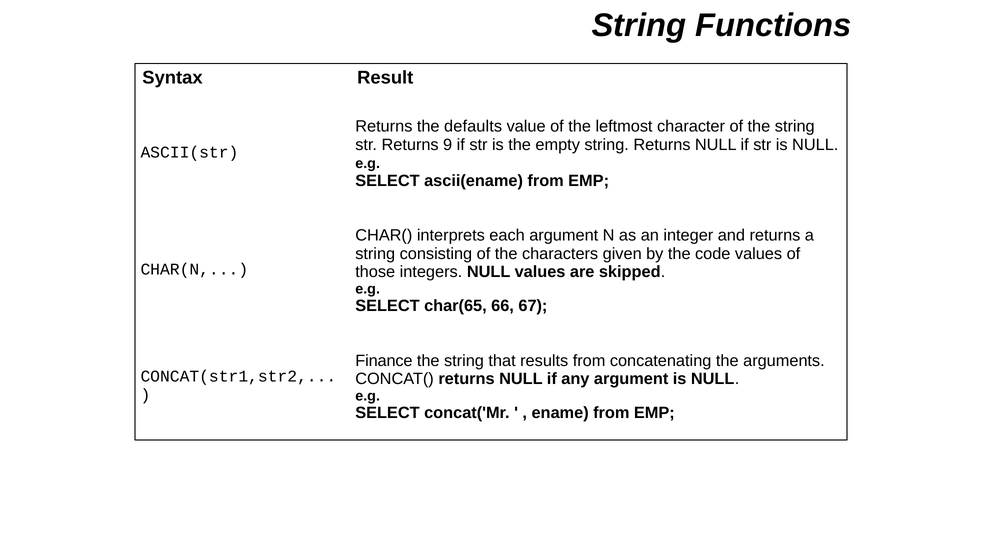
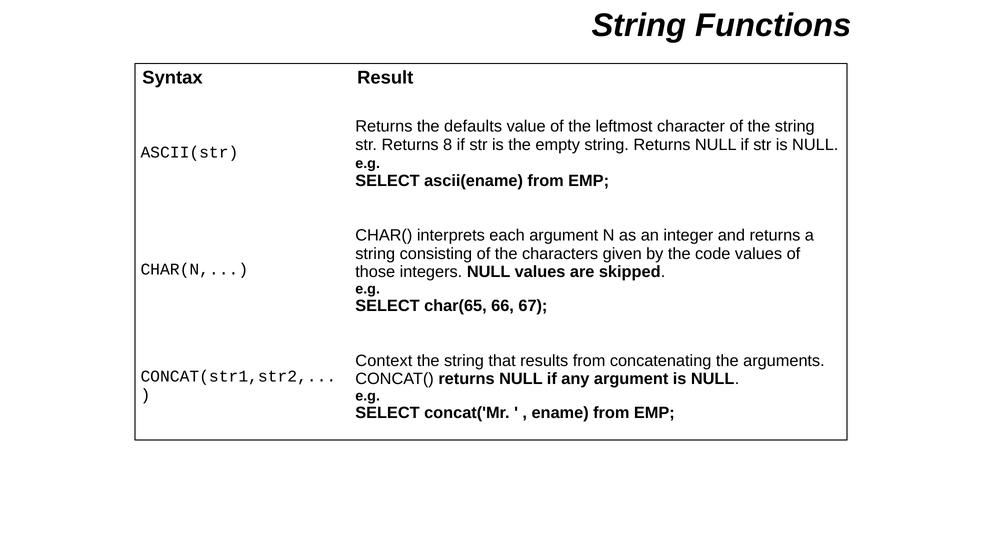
9: 9 -> 8
Finance: Finance -> Context
